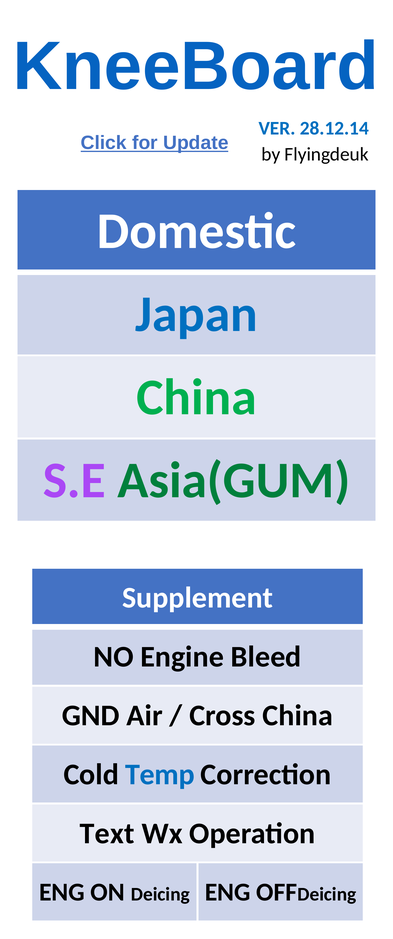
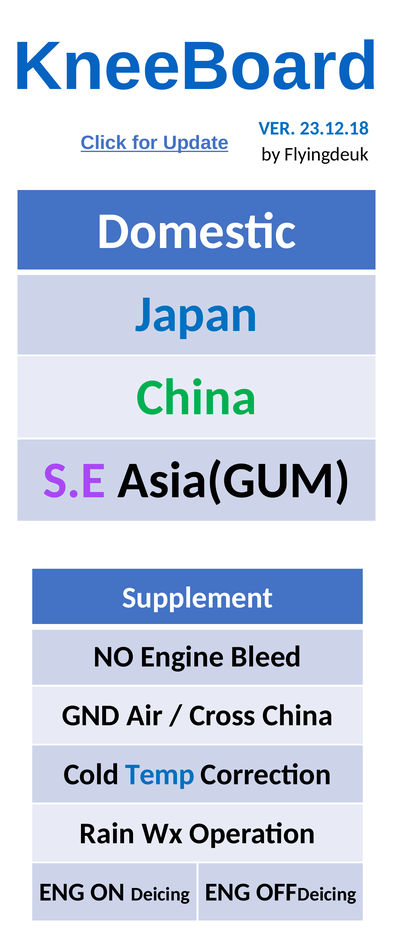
28.12.14: 28.12.14 -> 23.12.18
Asia(GUM colour: green -> black
Text: Text -> Rain
